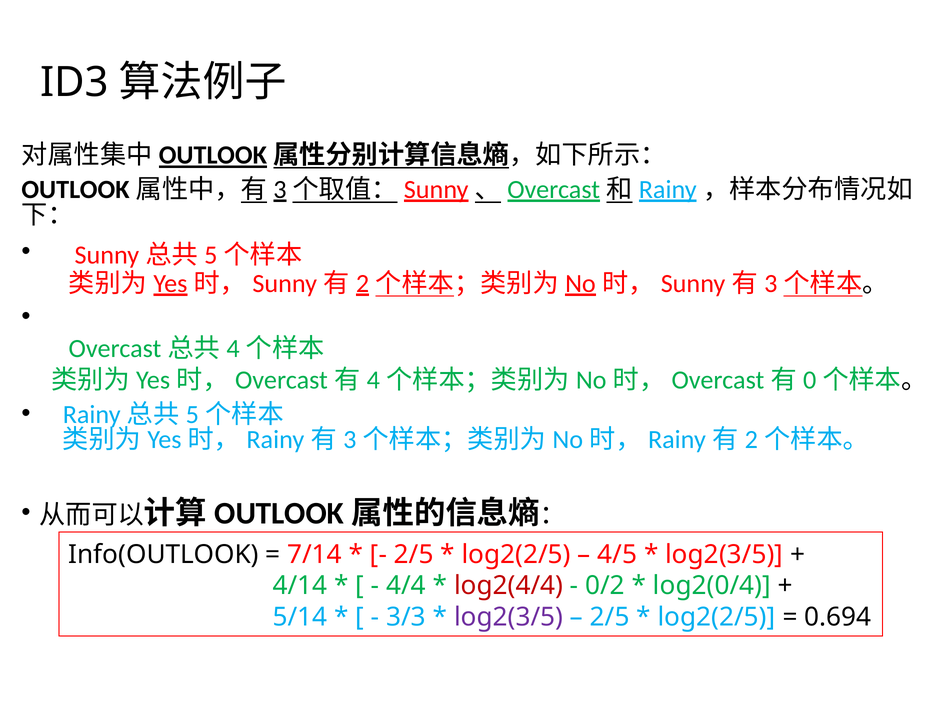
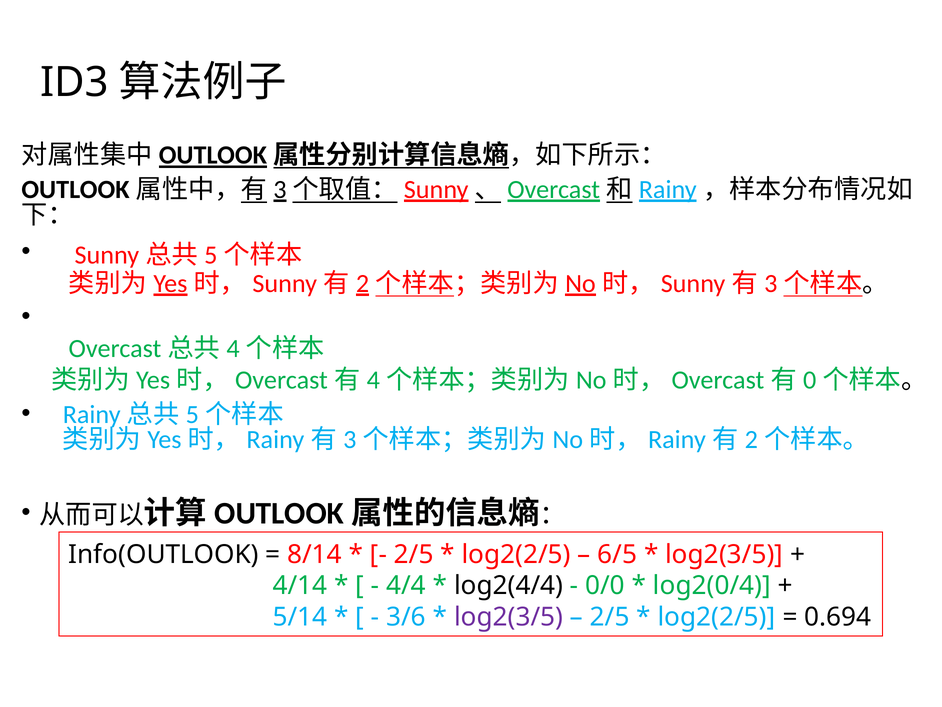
7/14: 7/14 -> 8/14
4/5: 4/5 -> 6/5
log2(4/4 colour: red -> black
0/2: 0/2 -> 0/0
3/3: 3/3 -> 3/6
